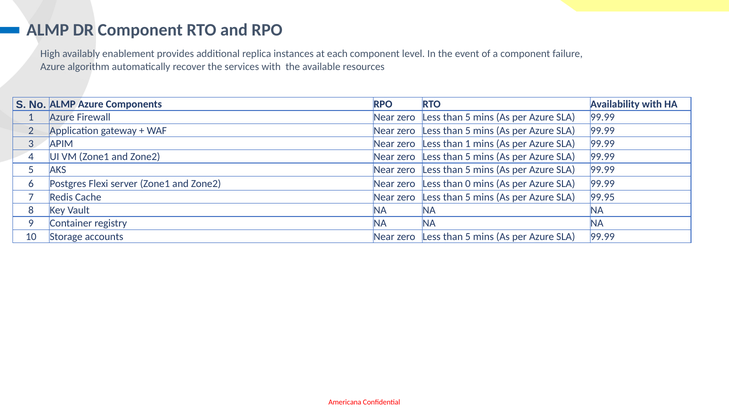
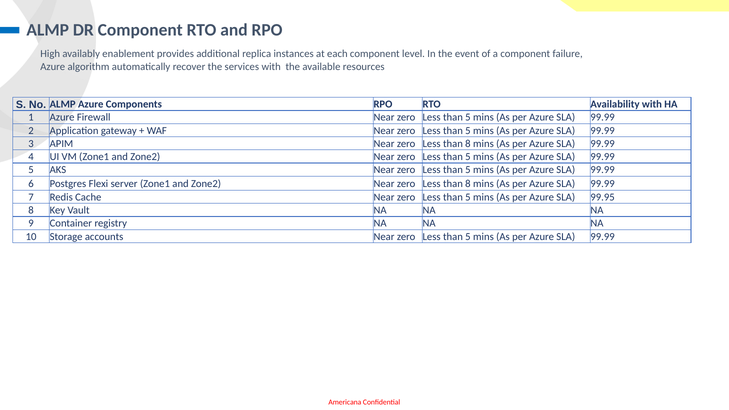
1 at (468, 144): 1 -> 8
0 at (468, 184): 0 -> 8
